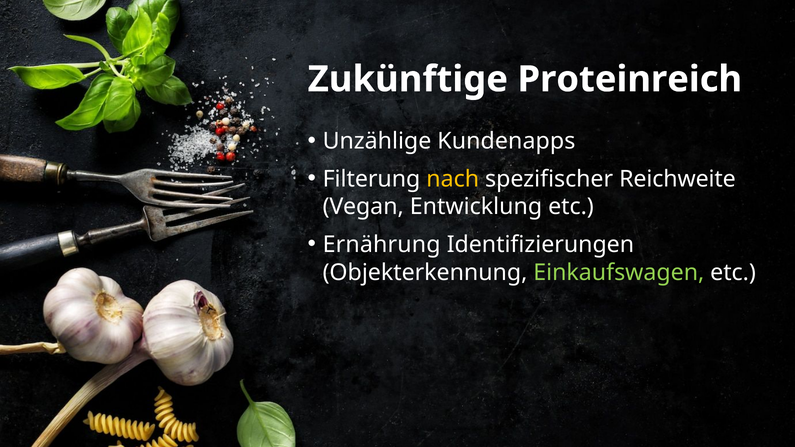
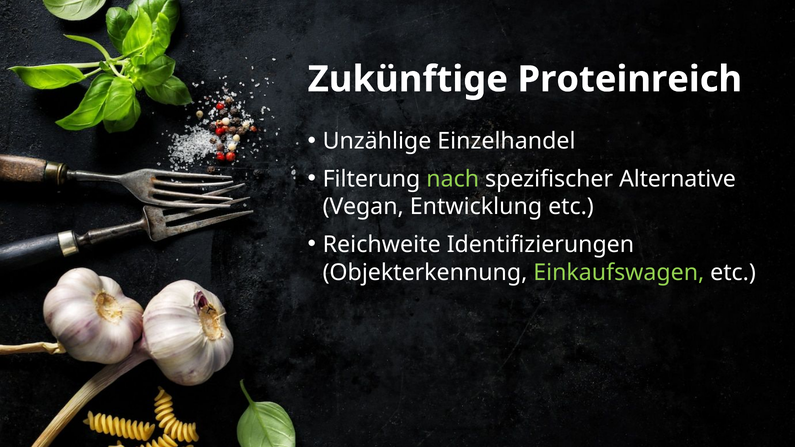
Kundenapps: Kundenapps -> Einzelhandel
nach colour: yellow -> light green
Reichweite: Reichweite -> Alternative
Ernährung: Ernährung -> Reichweite
